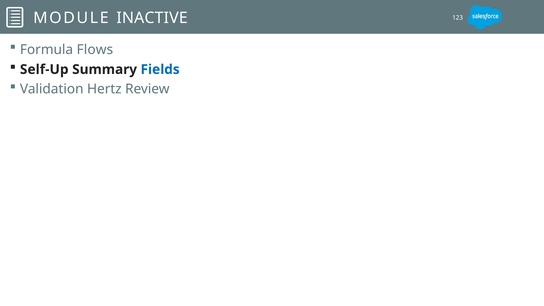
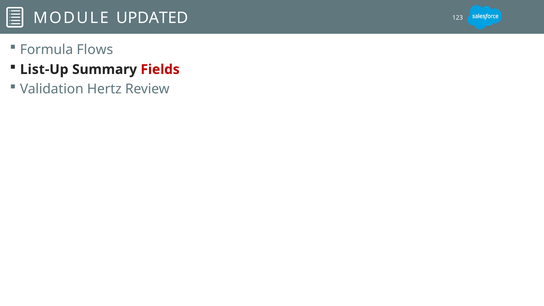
INACTIVE: INACTIVE -> UPDATED
Self-Up: Self-Up -> List-Up
Fields colour: blue -> red
